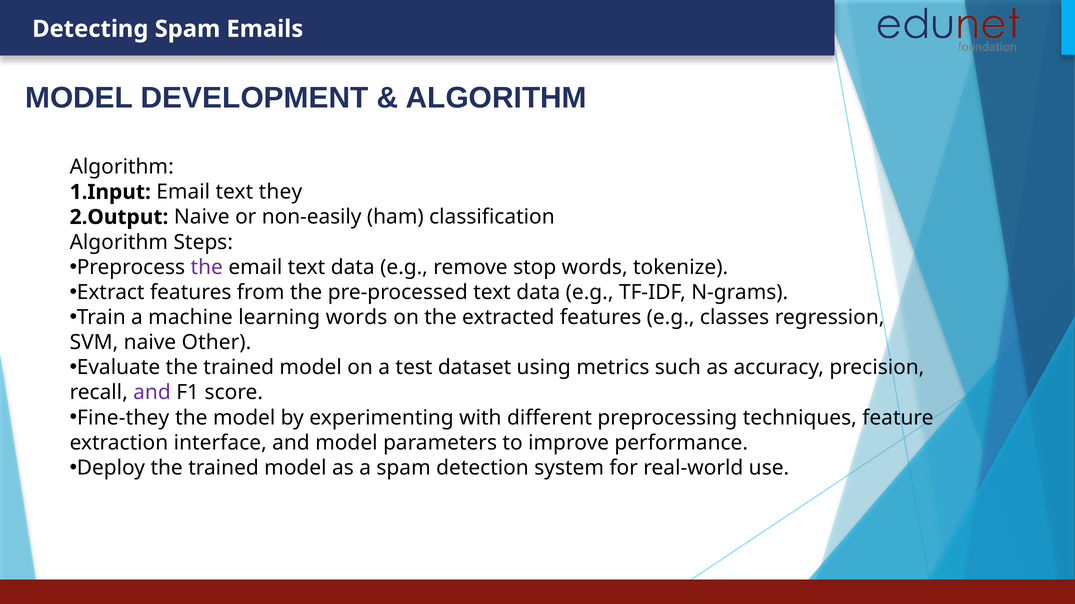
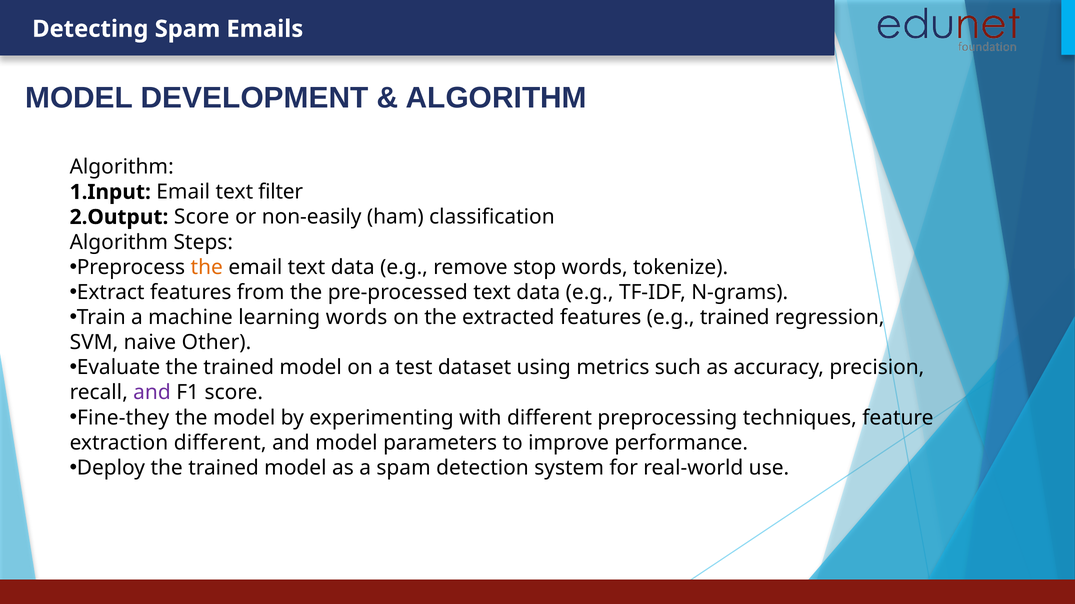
they: they -> filter
Naive at (202, 217): Naive -> Score
the at (207, 268) colour: purple -> orange
e.g classes: classes -> trained
extraction interface: interface -> different
